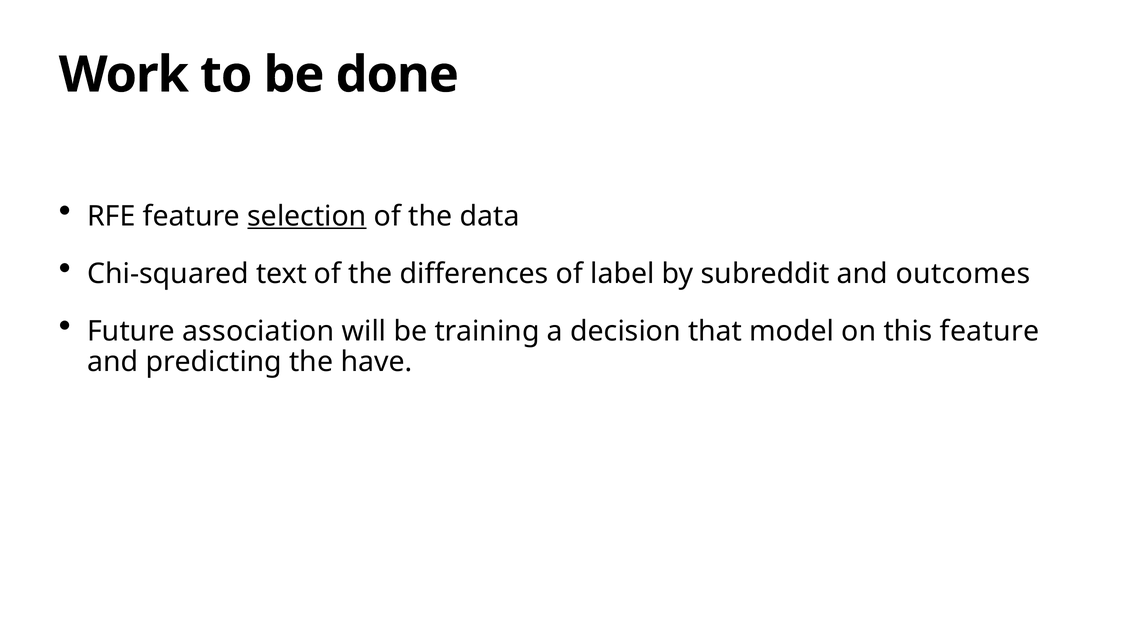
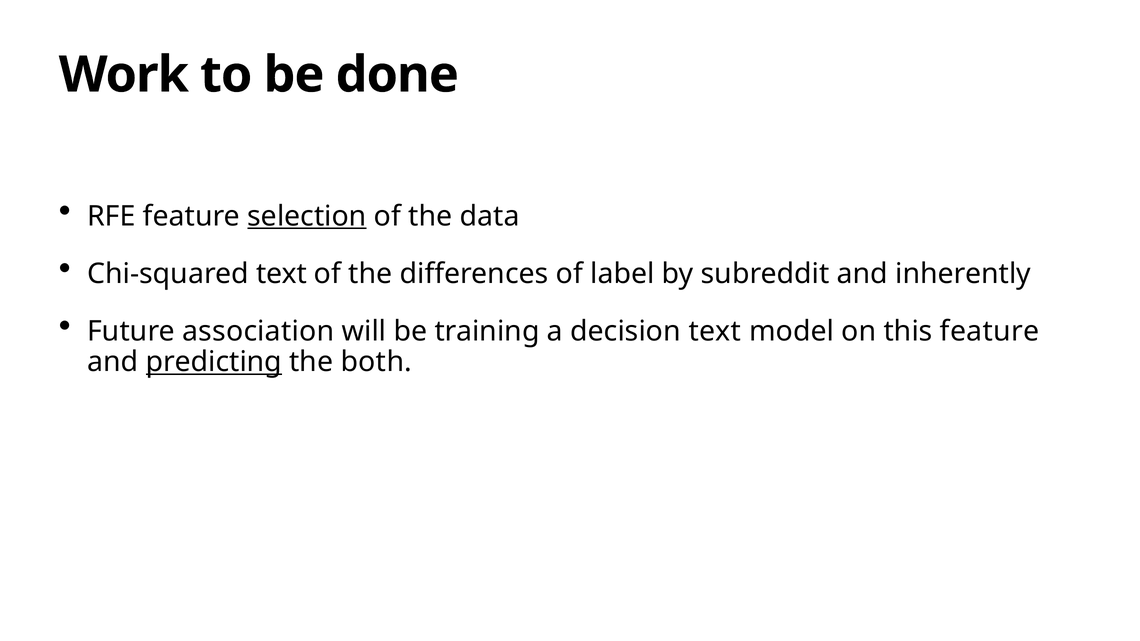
outcomes: outcomes -> inherently
decision that: that -> text
predicting underline: none -> present
have: have -> both
